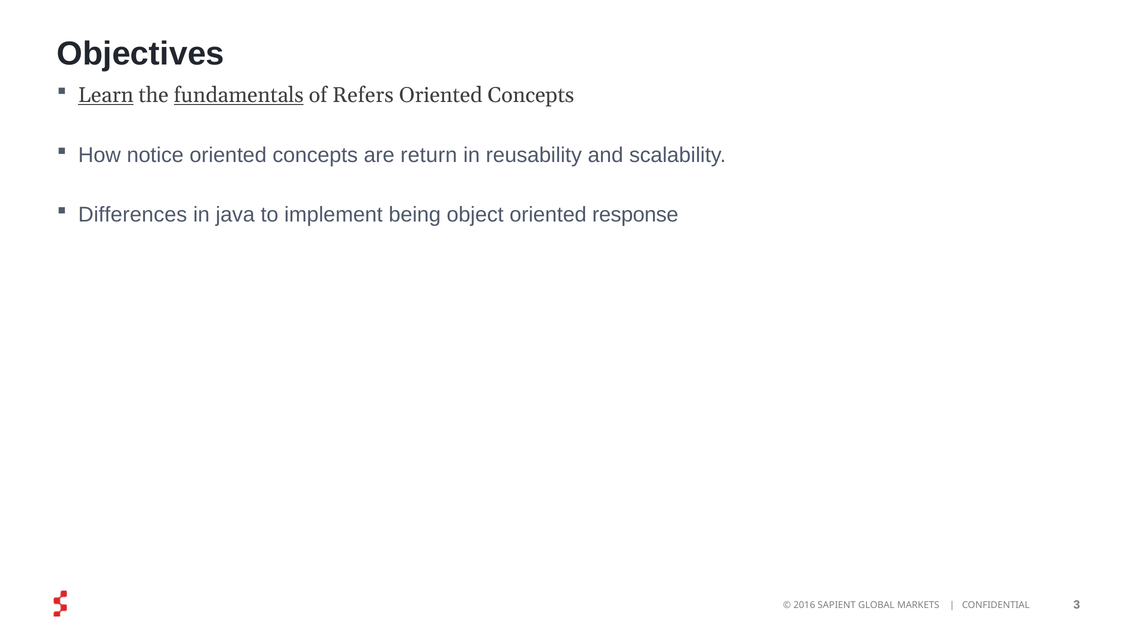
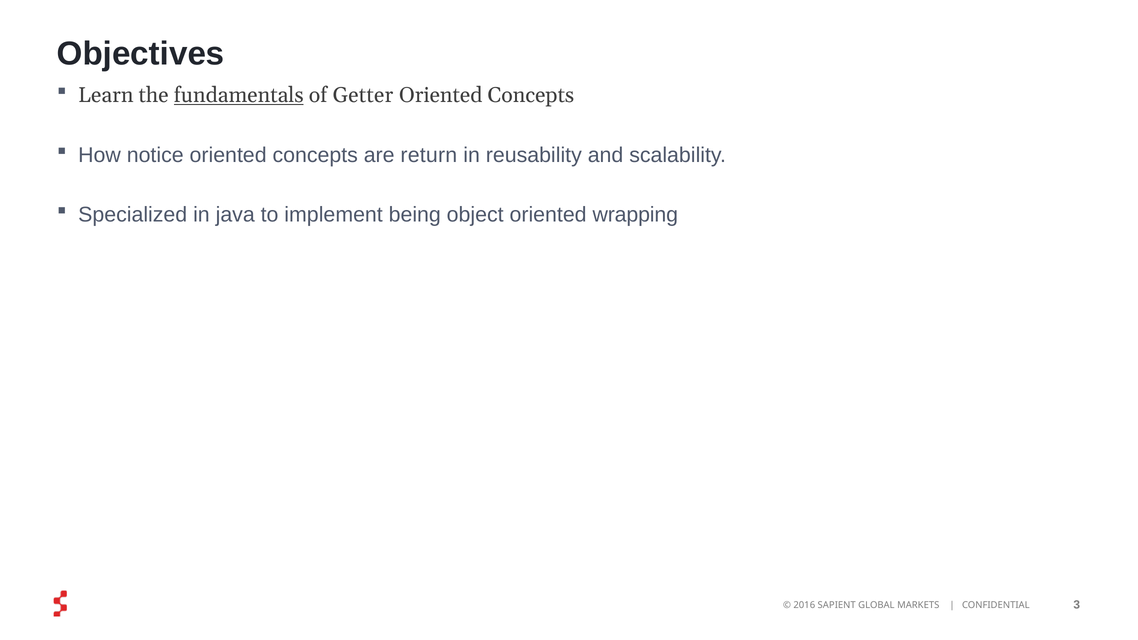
Learn underline: present -> none
Refers: Refers -> Getter
Differences: Differences -> Specialized
response: response -> wrapping
